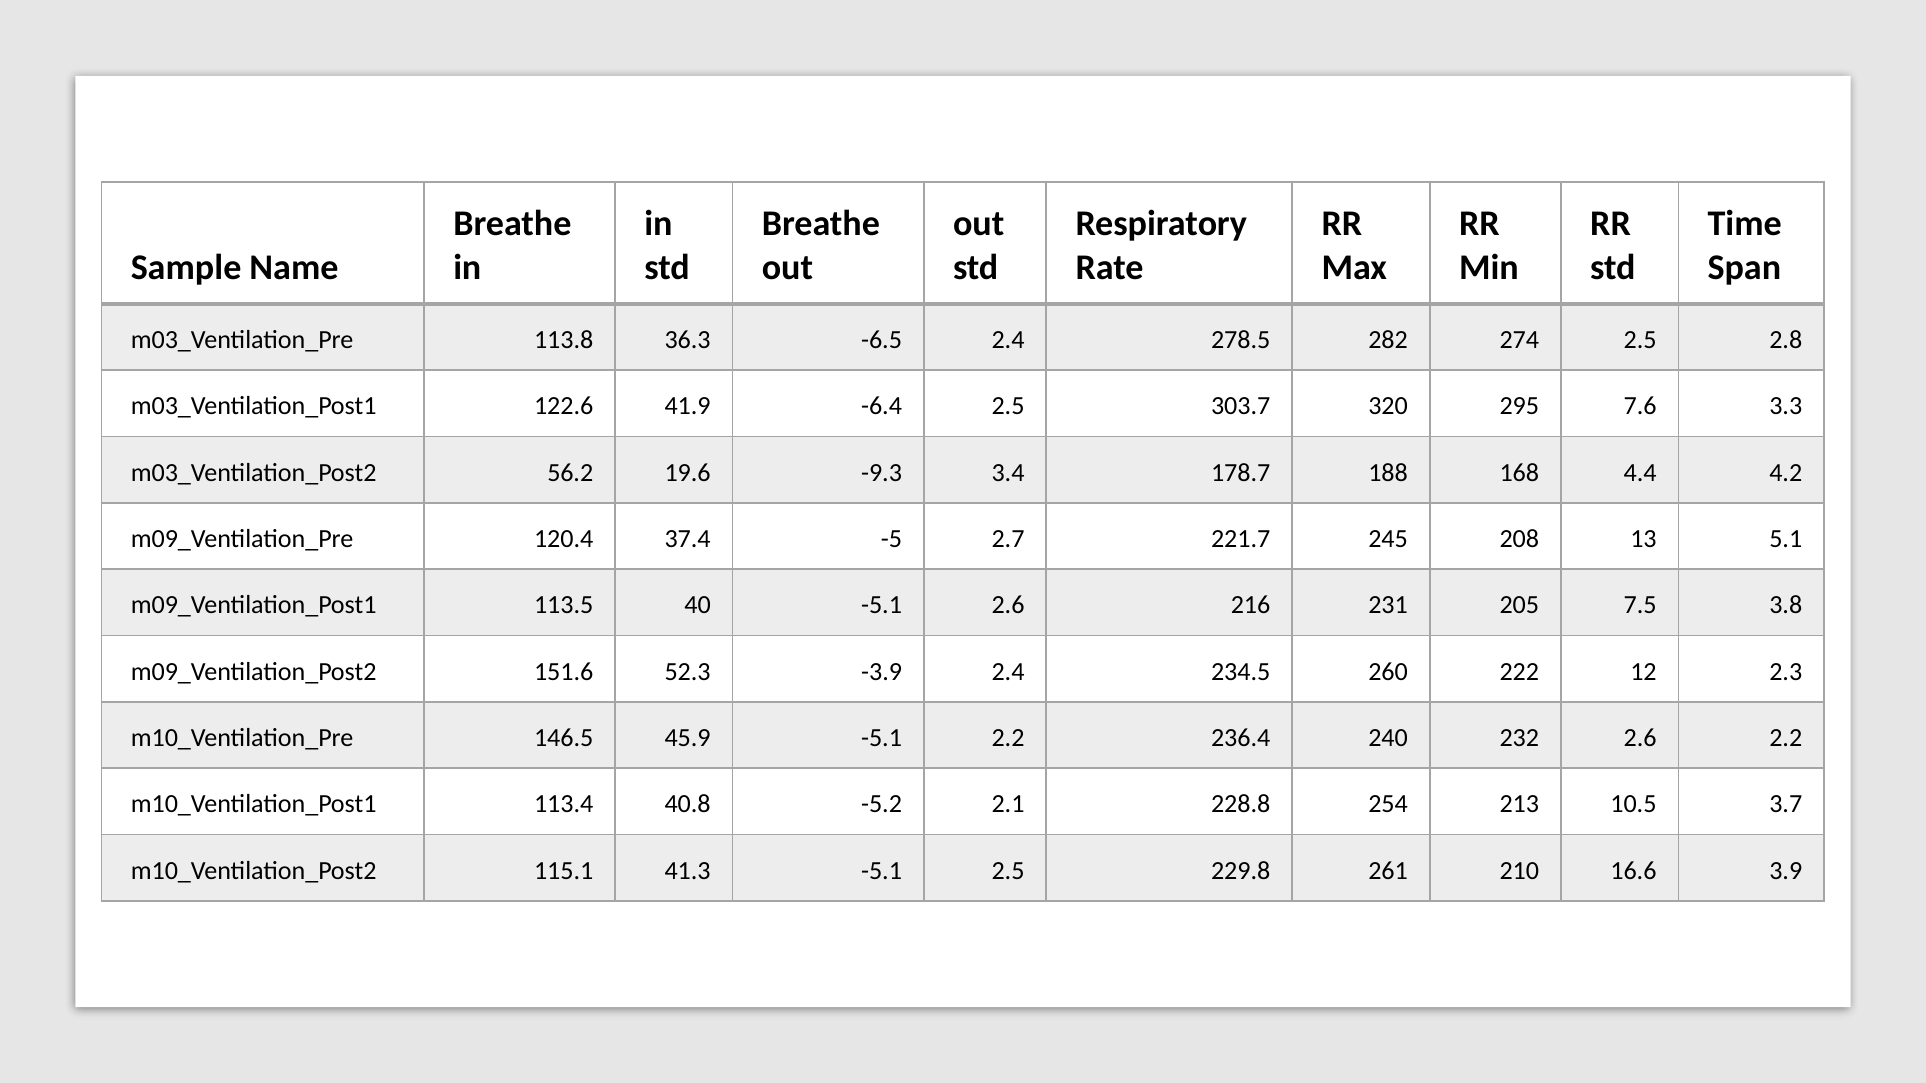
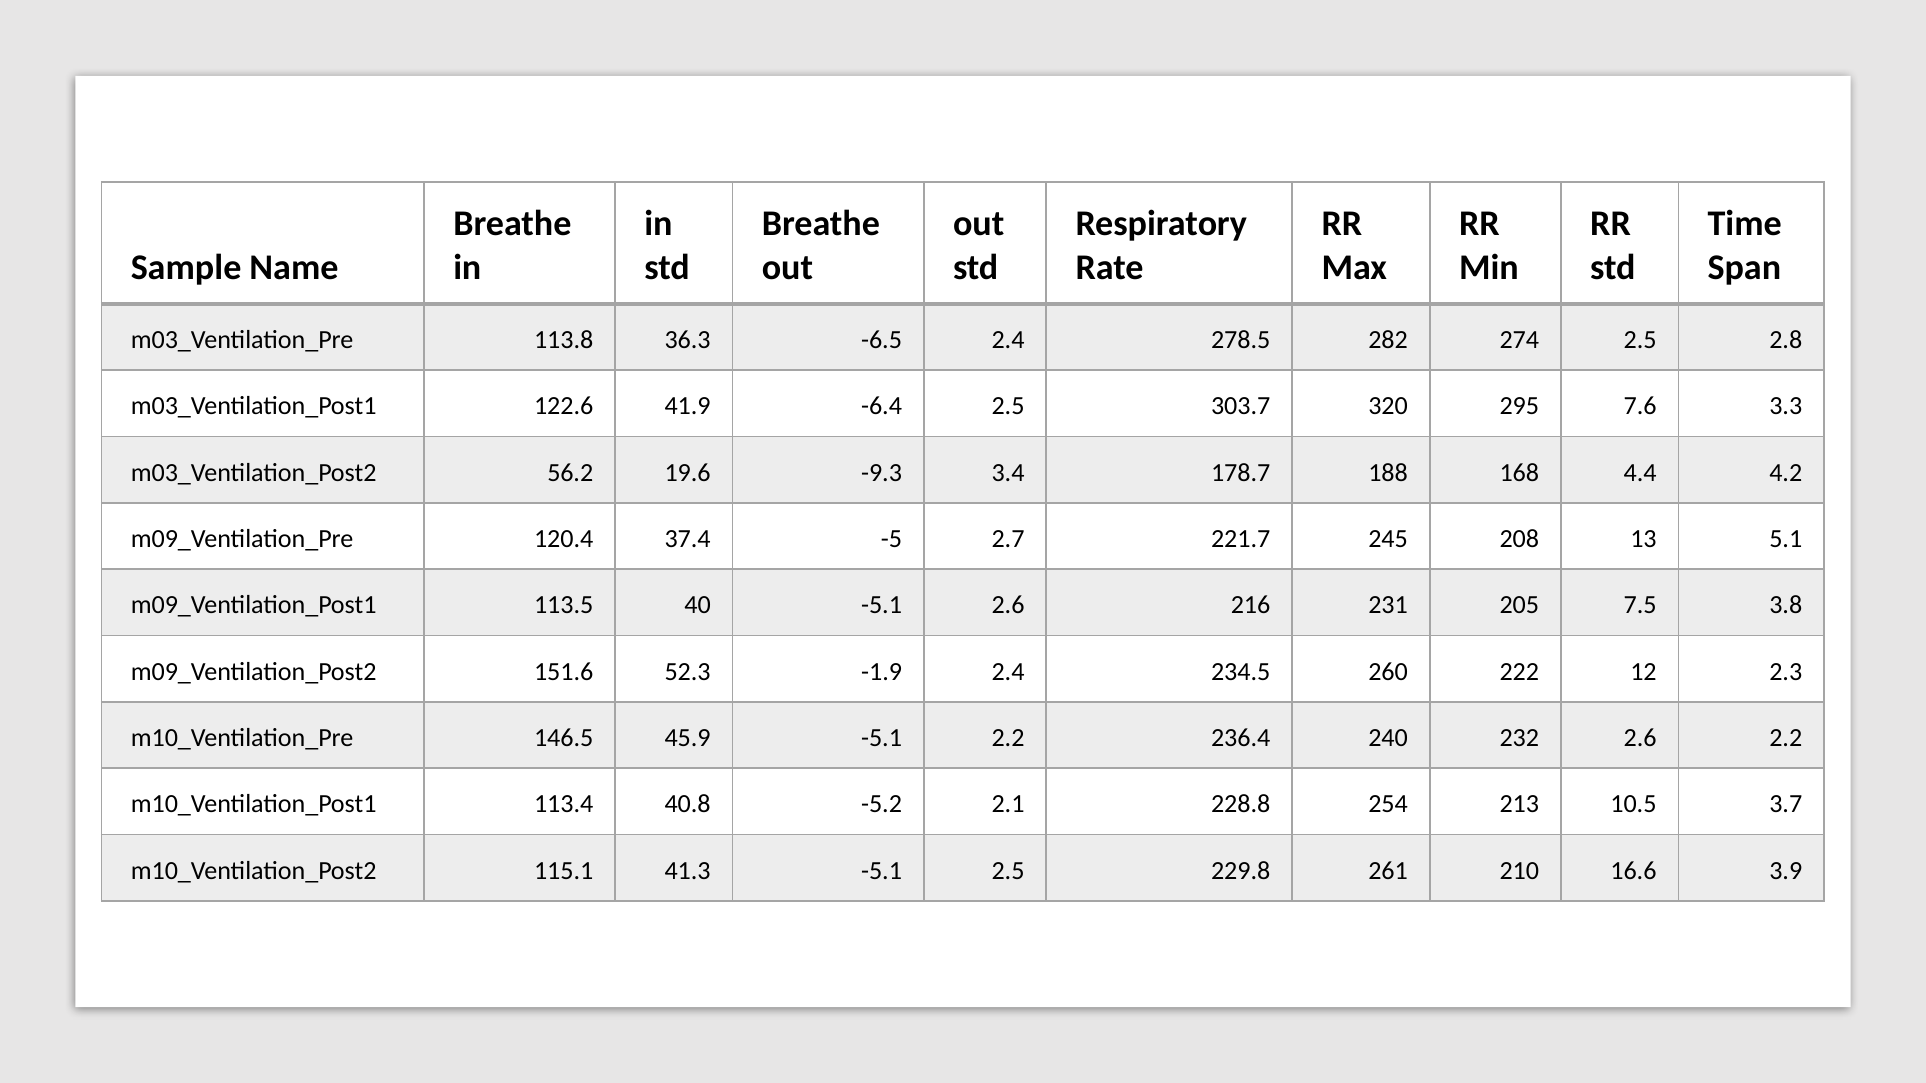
-3.9: -3.9 -> -1.9
